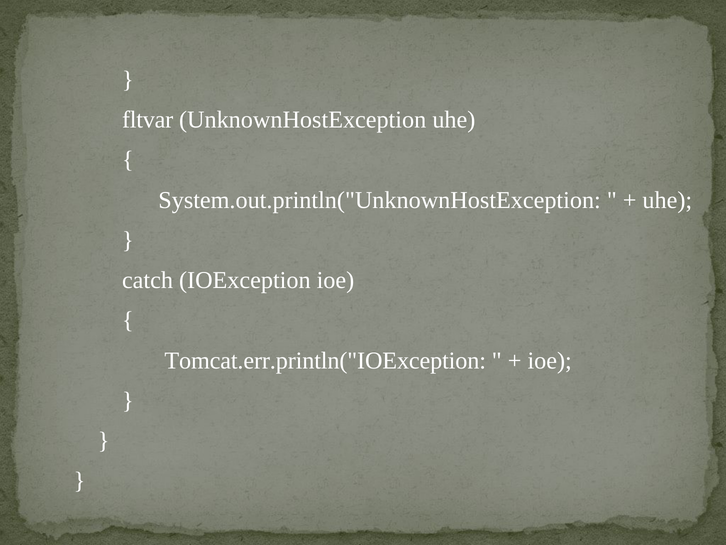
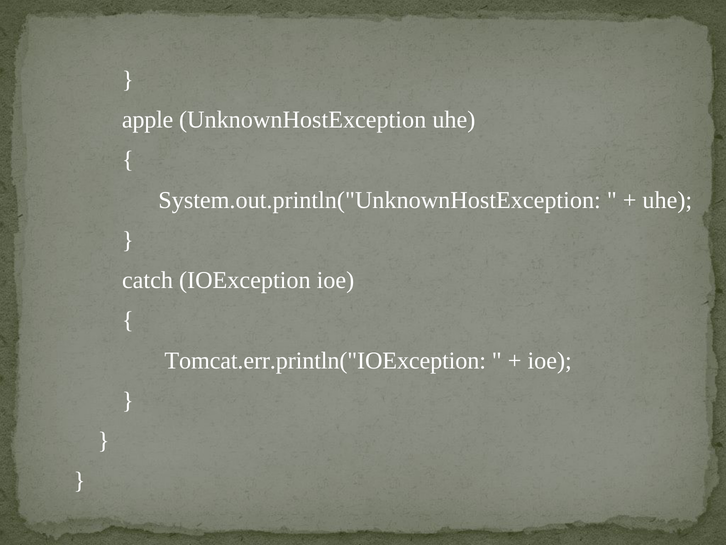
fltvar: fltvar -> apple
